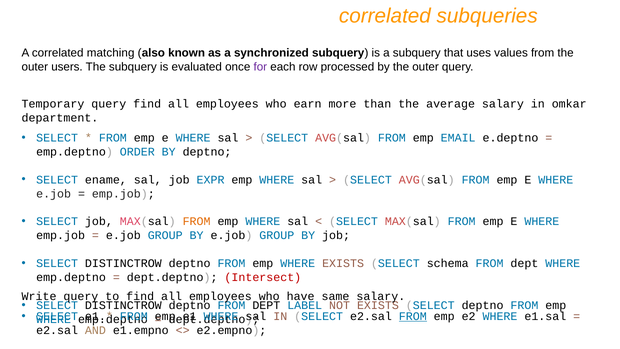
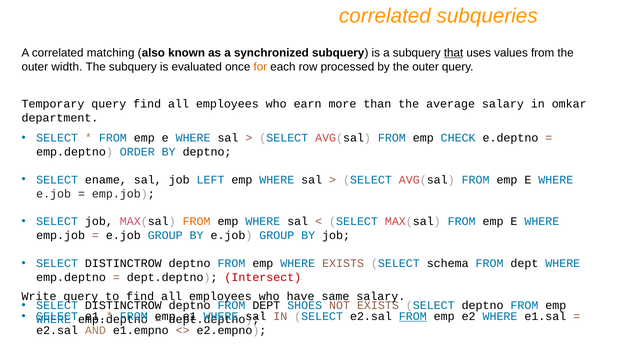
that underline: none -> present
users: users -> width
for colour: purple -> orange
EMAIL: EMAIL -> CHECK
EXPR: EXPR -> LEFT
LABEL: LABEL -> SHOES
